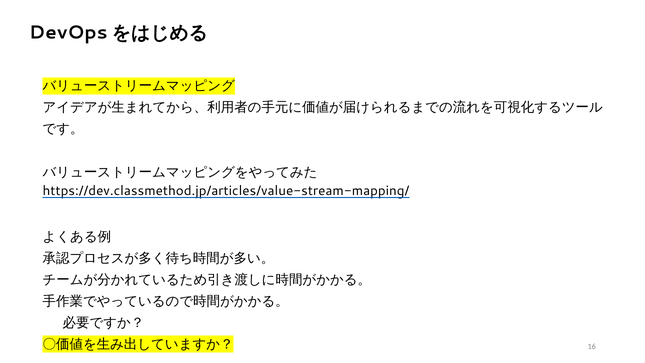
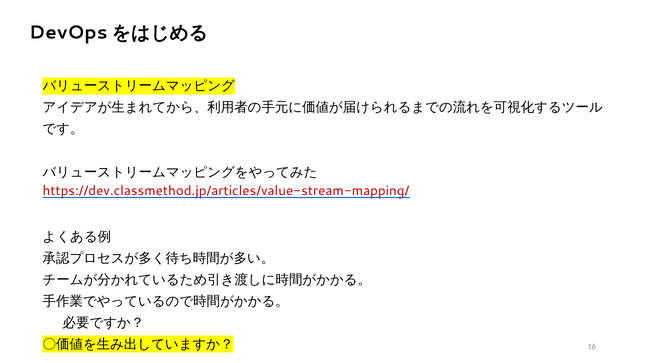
https://dev.classmethod.jp/articles/value-stream-mapping/ colour: black -> red
